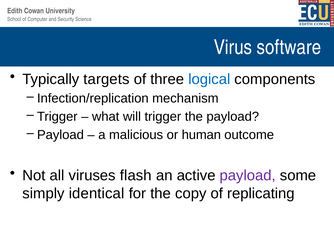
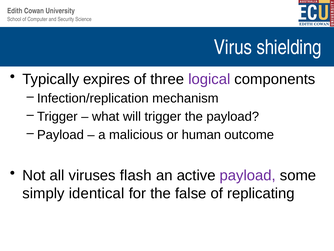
software: software -> shielding
targets: targets -> expires
logical colour: blue -> purple
copy: copy -> false
